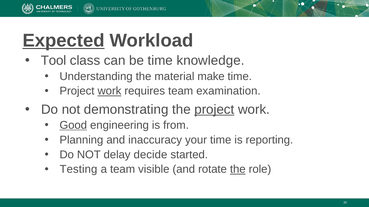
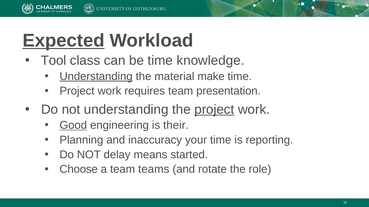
Understanding at (96, 77) underline: none -> present
work at (109, 91) underline: present -> none
examination: examination -> presentation
not demonstrating: demonstrating -> understanding
from: from -> their
decide: decide -> means
Testing: Testing -> Choose
visible: visible -> teams
the at (238, 170) underline: present -> none
